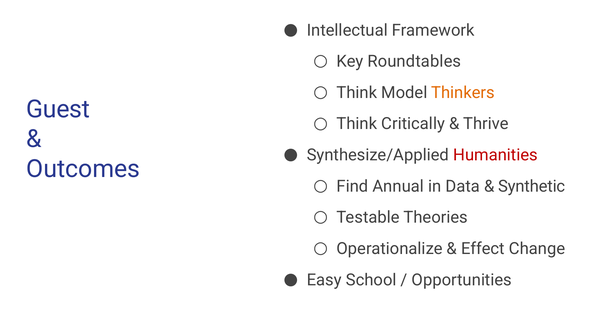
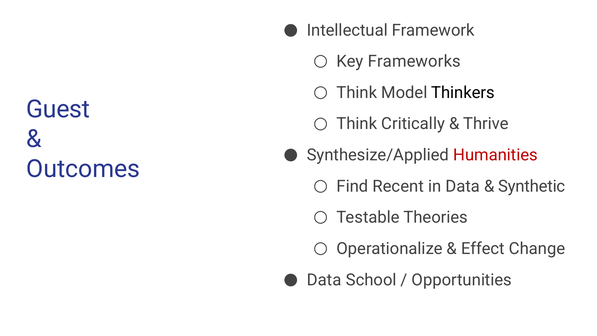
Roundtables: Roundtables -> Frameworks
Thinkers colour: orange -> black
Annual: Annual -> Recent
Easy at (324, 280): Easy -> Data
